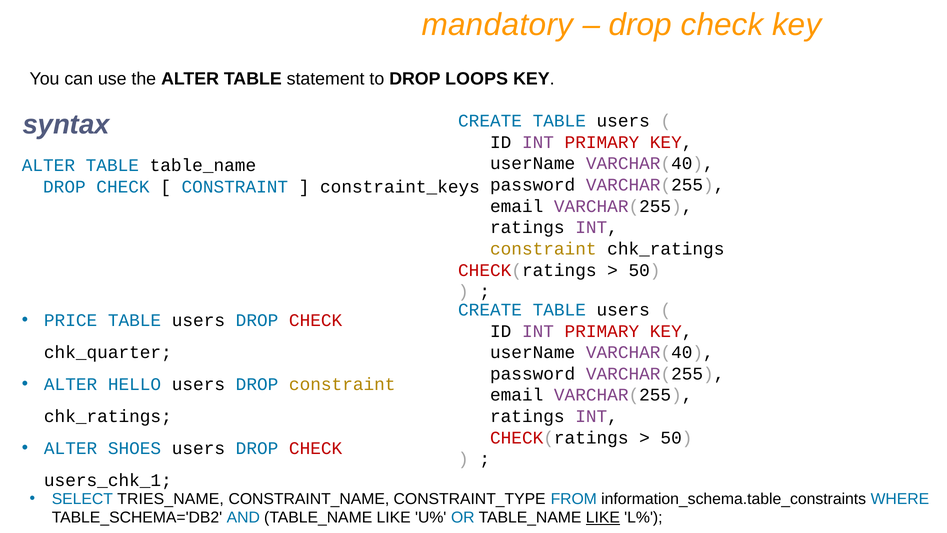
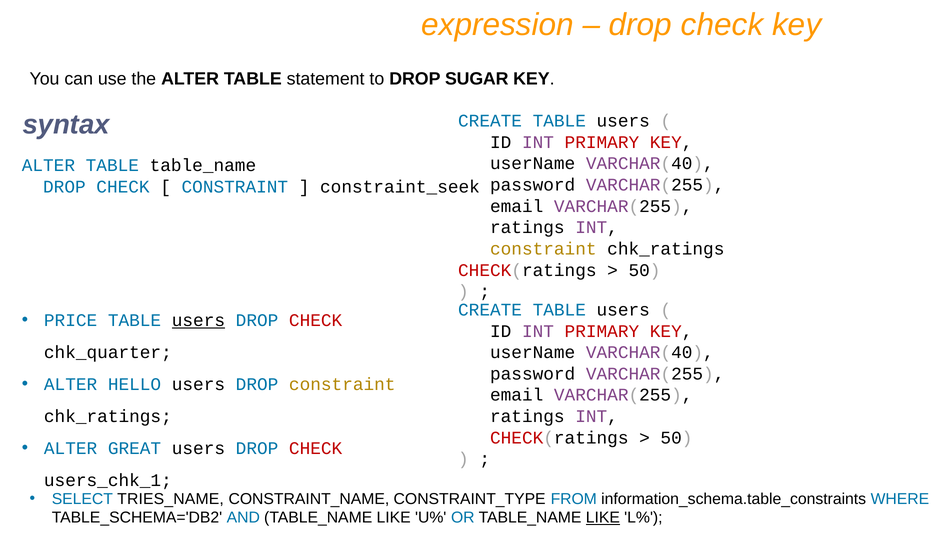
mandatory: mandatory -> expression
LOOPS: LOOPS -> SUGAR
constraint_keys: constraint_keys -> constraint_seek
users at (198, 320) underline: none -> present
SHOES: SHOES -> GREAT
